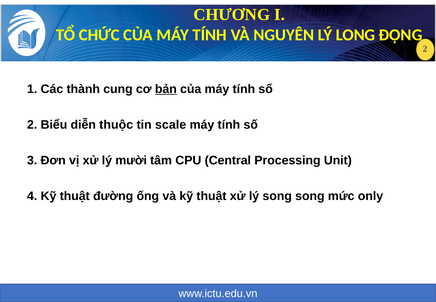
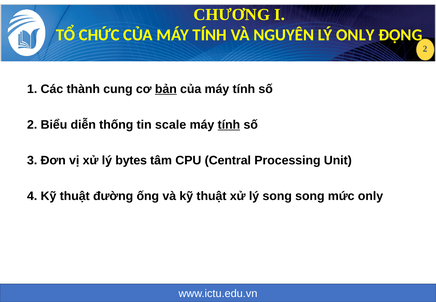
LÝ LONG: LONG -> ONLY
thuộc: thuộc -> thống
tính at (229, 125) underline: none -> present
mười: mười -> bytes
